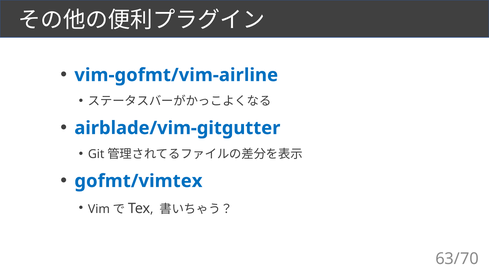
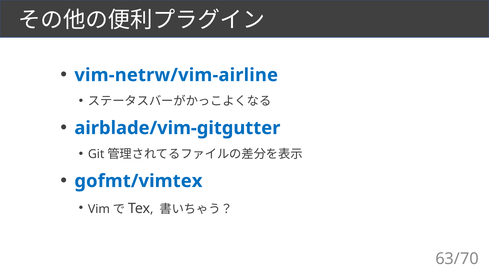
vim-gofmt/vim-airline: vim-gofmt/vim-airline -> vim-netrw/vim-airline
